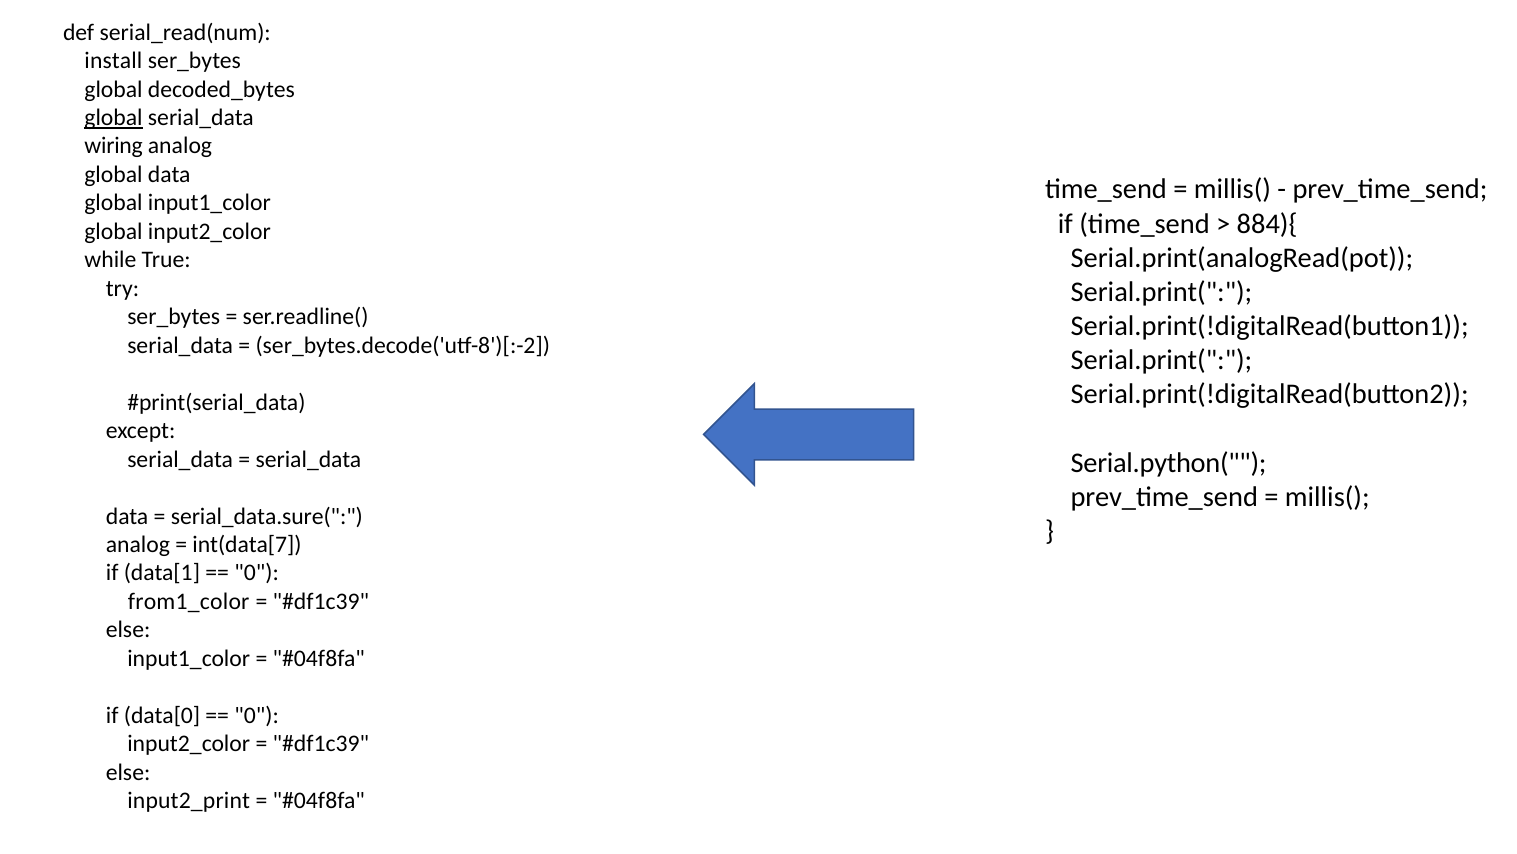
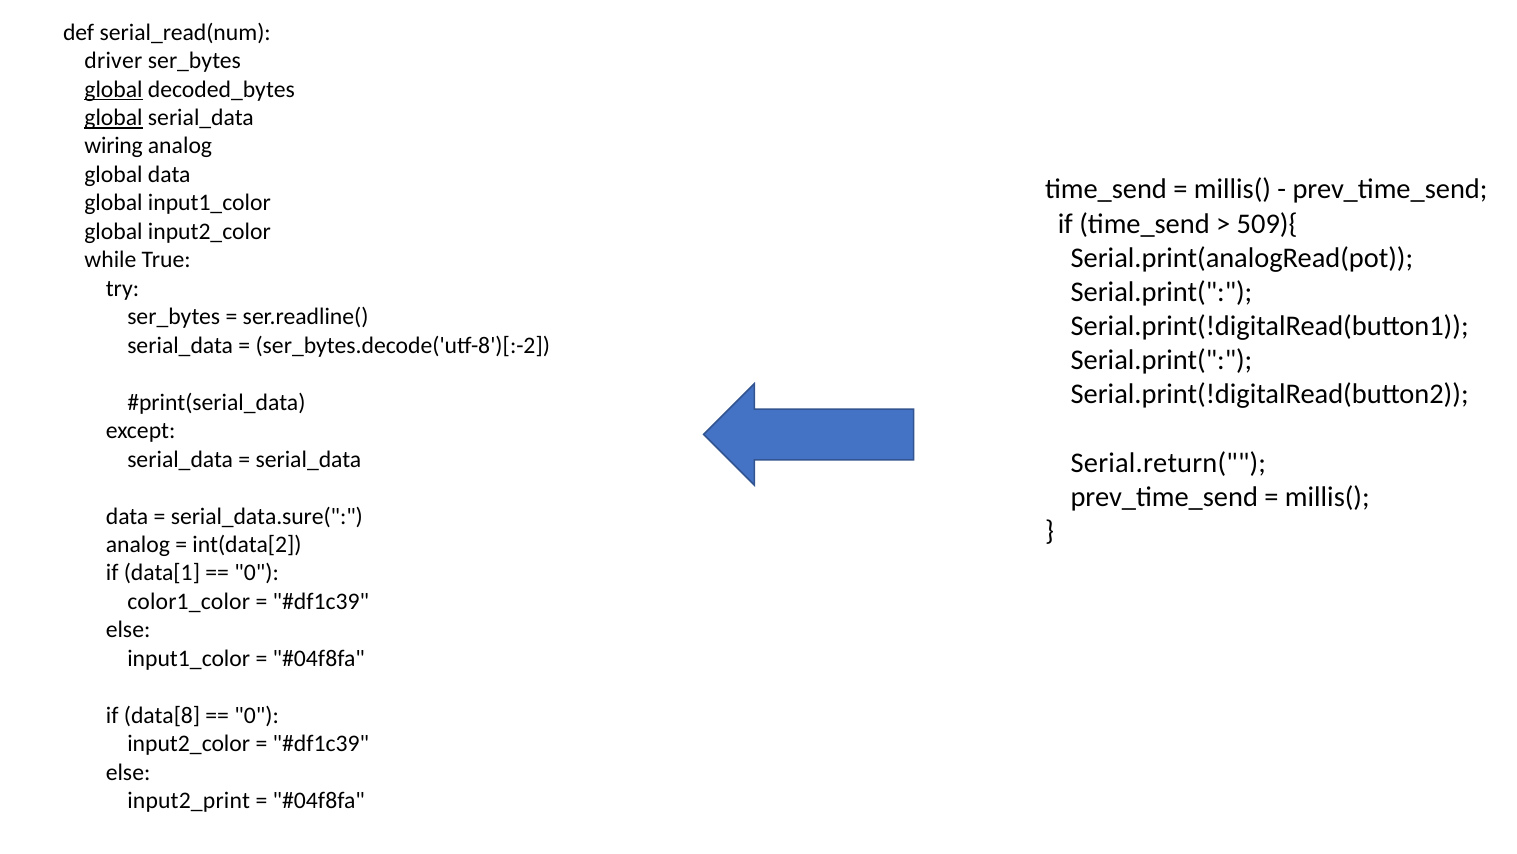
install: install -> driver
global at (114, 89) underline: none -> present
884){: 884){ -> 509){
Serial.python(: Serial.python( -> Serial.return(
int(data[7: int(data[7 -> int(data[2
from1_color: from1_color -> color1_color
data[0: data[0 -> data[8
